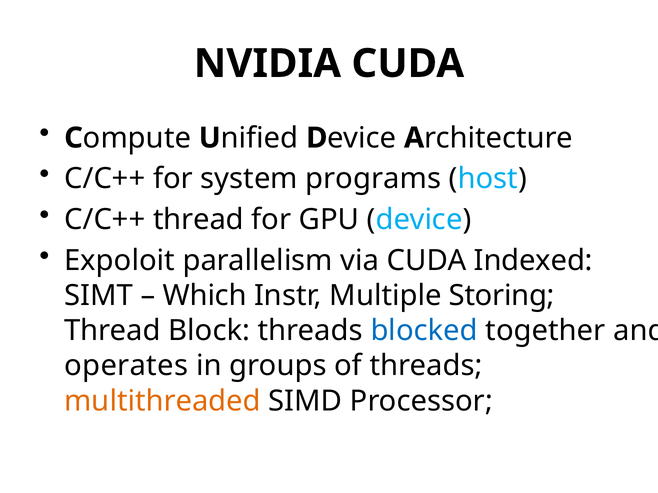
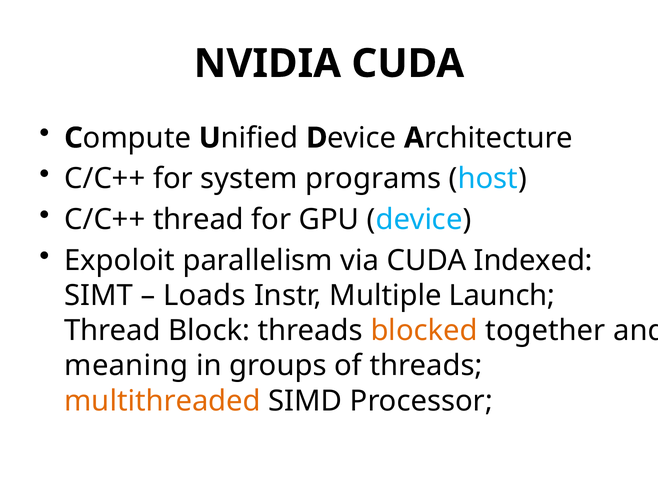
Which: Which -> Loads
Storing: Storing -> Launch
blocked colour: blue -> orange
operates: operates -> meaning
